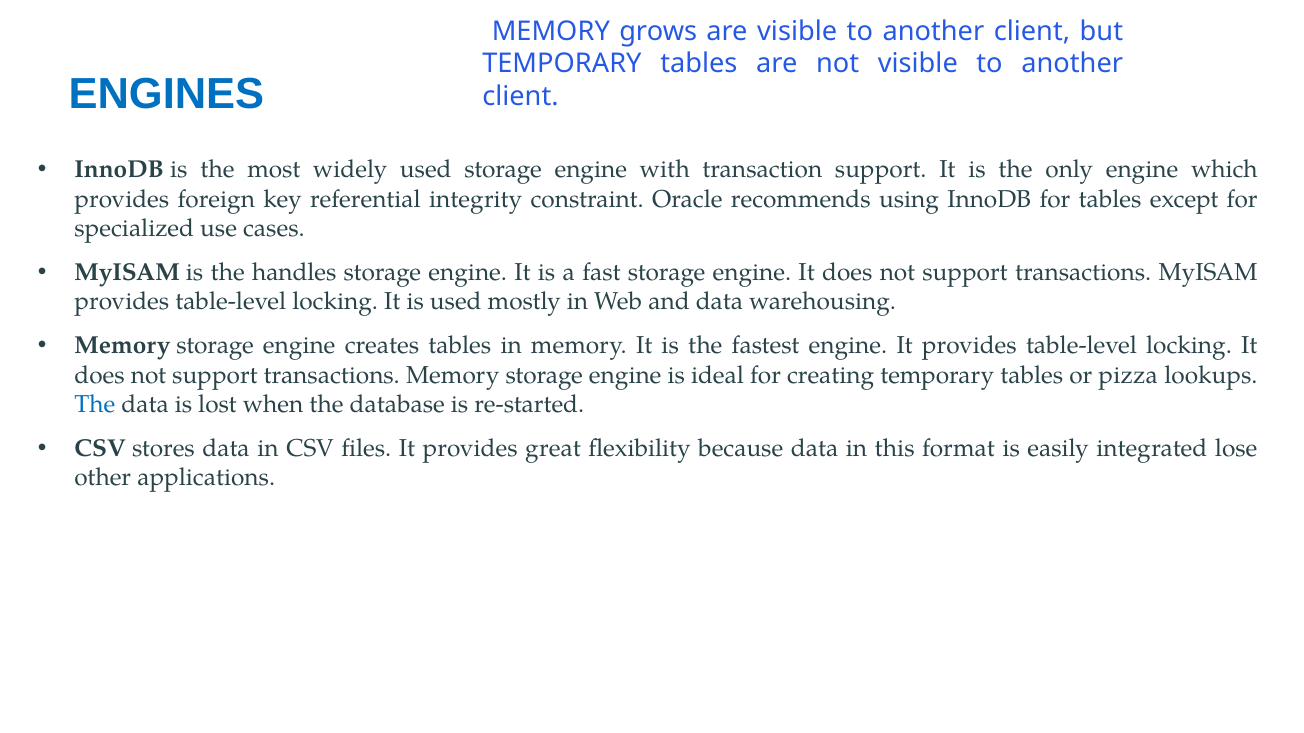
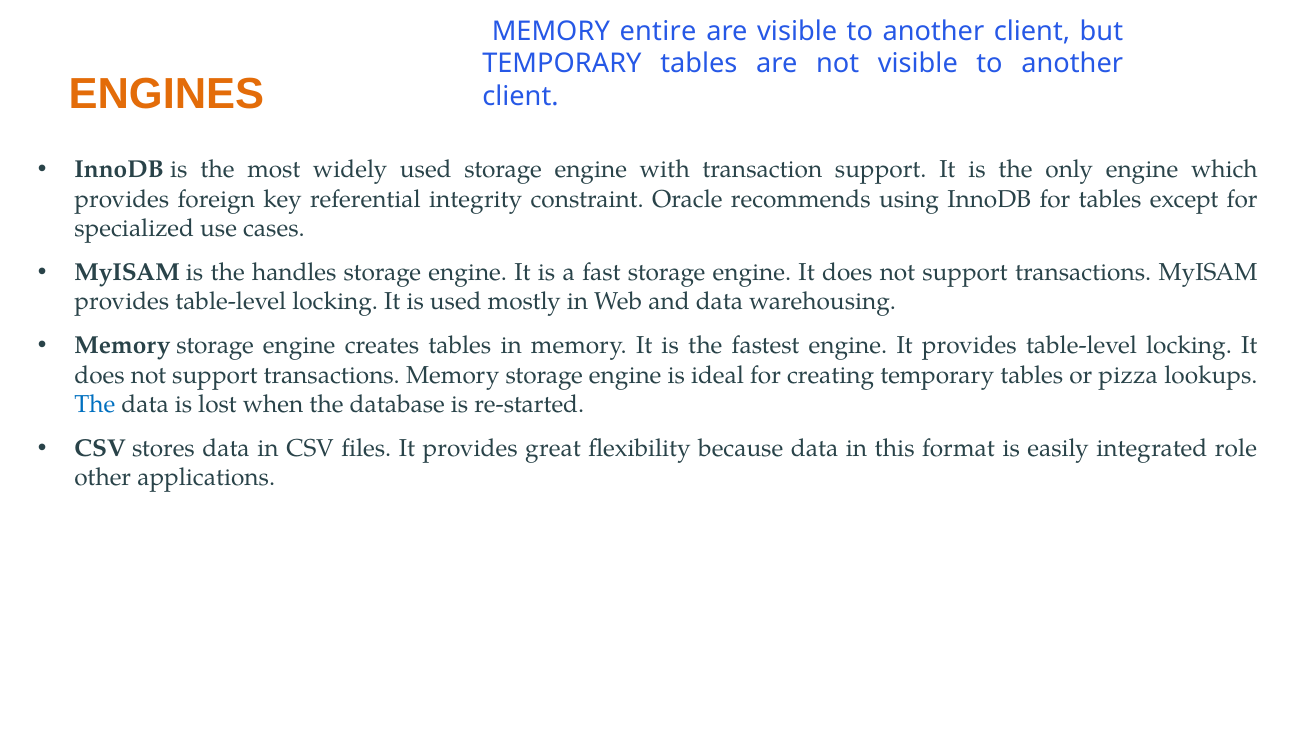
grows: grows -> entire
ENGINES colour: blue -> orange
lose: lose -> role
